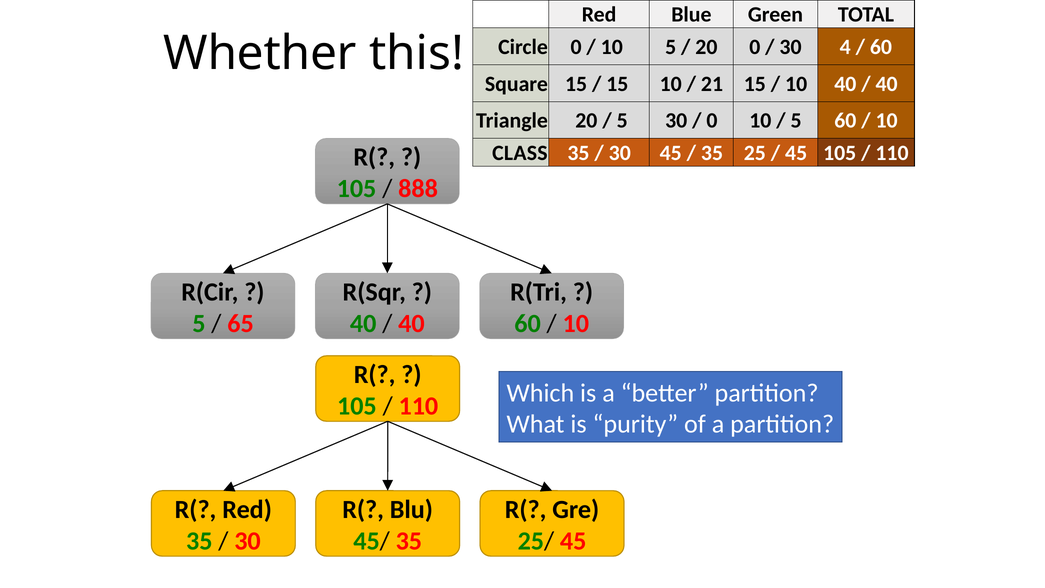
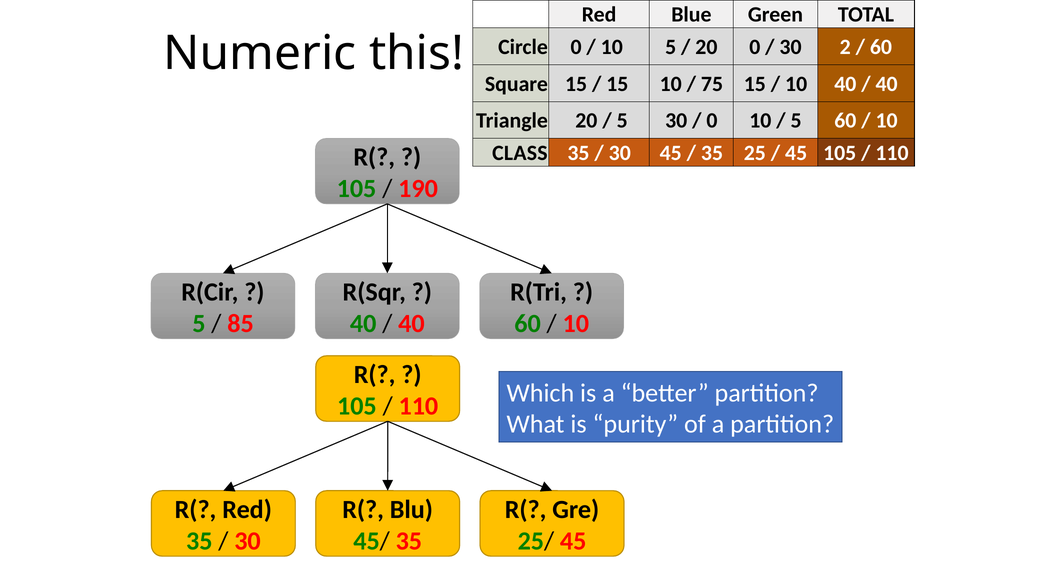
4: 4 -> 2
Whether: Whether -> Numeric
21: 21 -> 75
888: 888 -> 190
65: 65 -> 85
